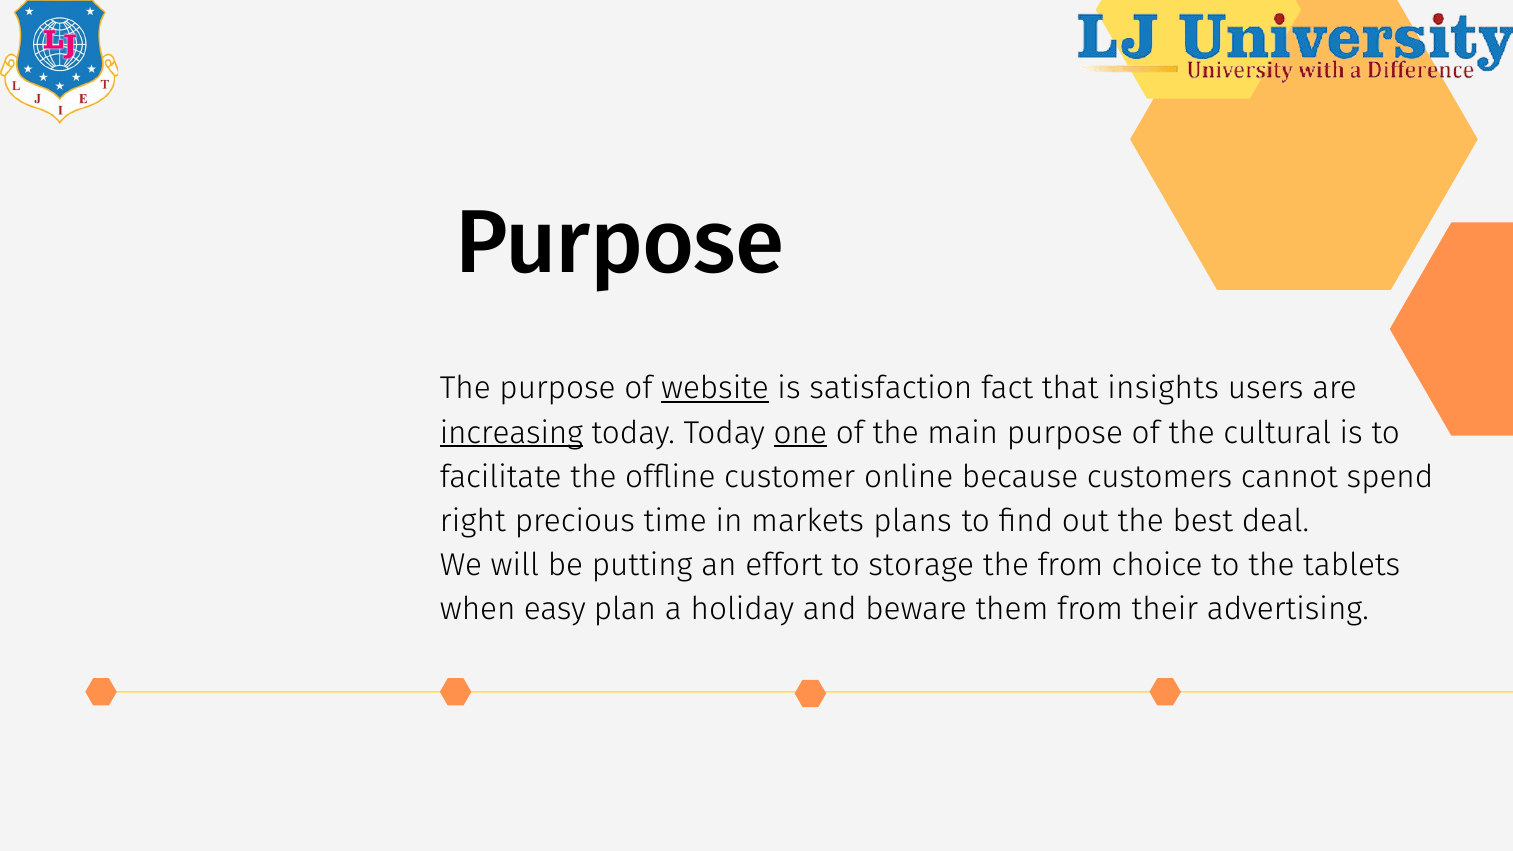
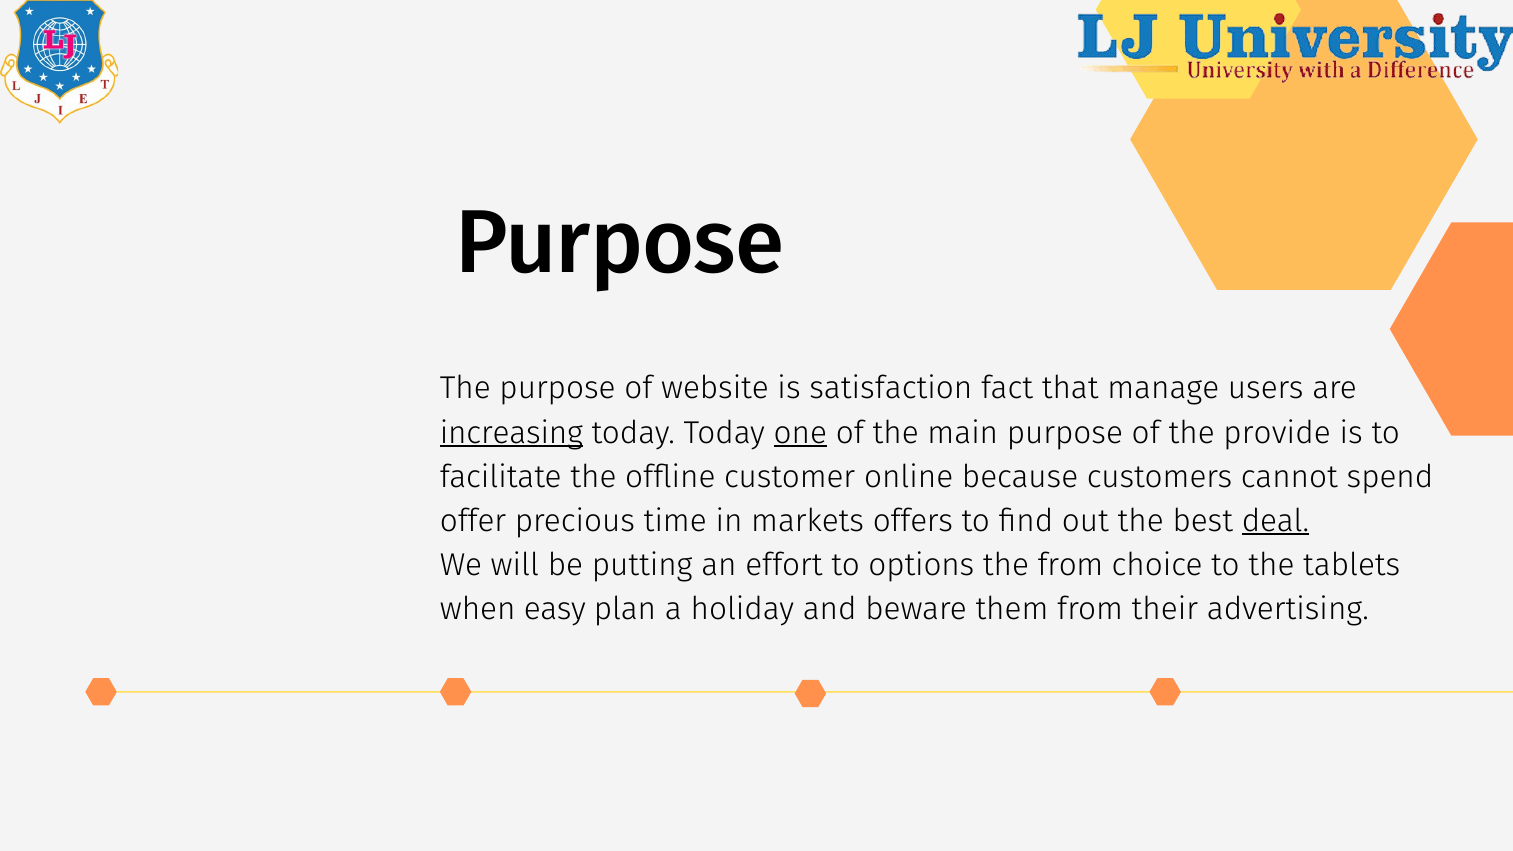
website underline: present -> none
insights: insights -> manage
cultural: cultural -> provide
right: right -> offer
plans: plans -> offers
deal underline: none -> present
storage: storage -> options
